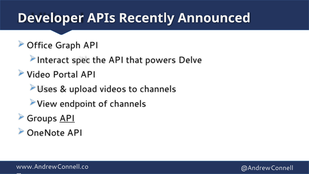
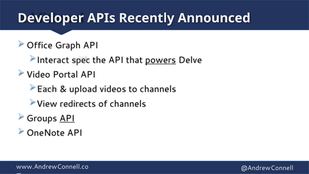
powers underline: none -> present
Uses: Uses -> Each
endpoint: endpoint -> redirects
